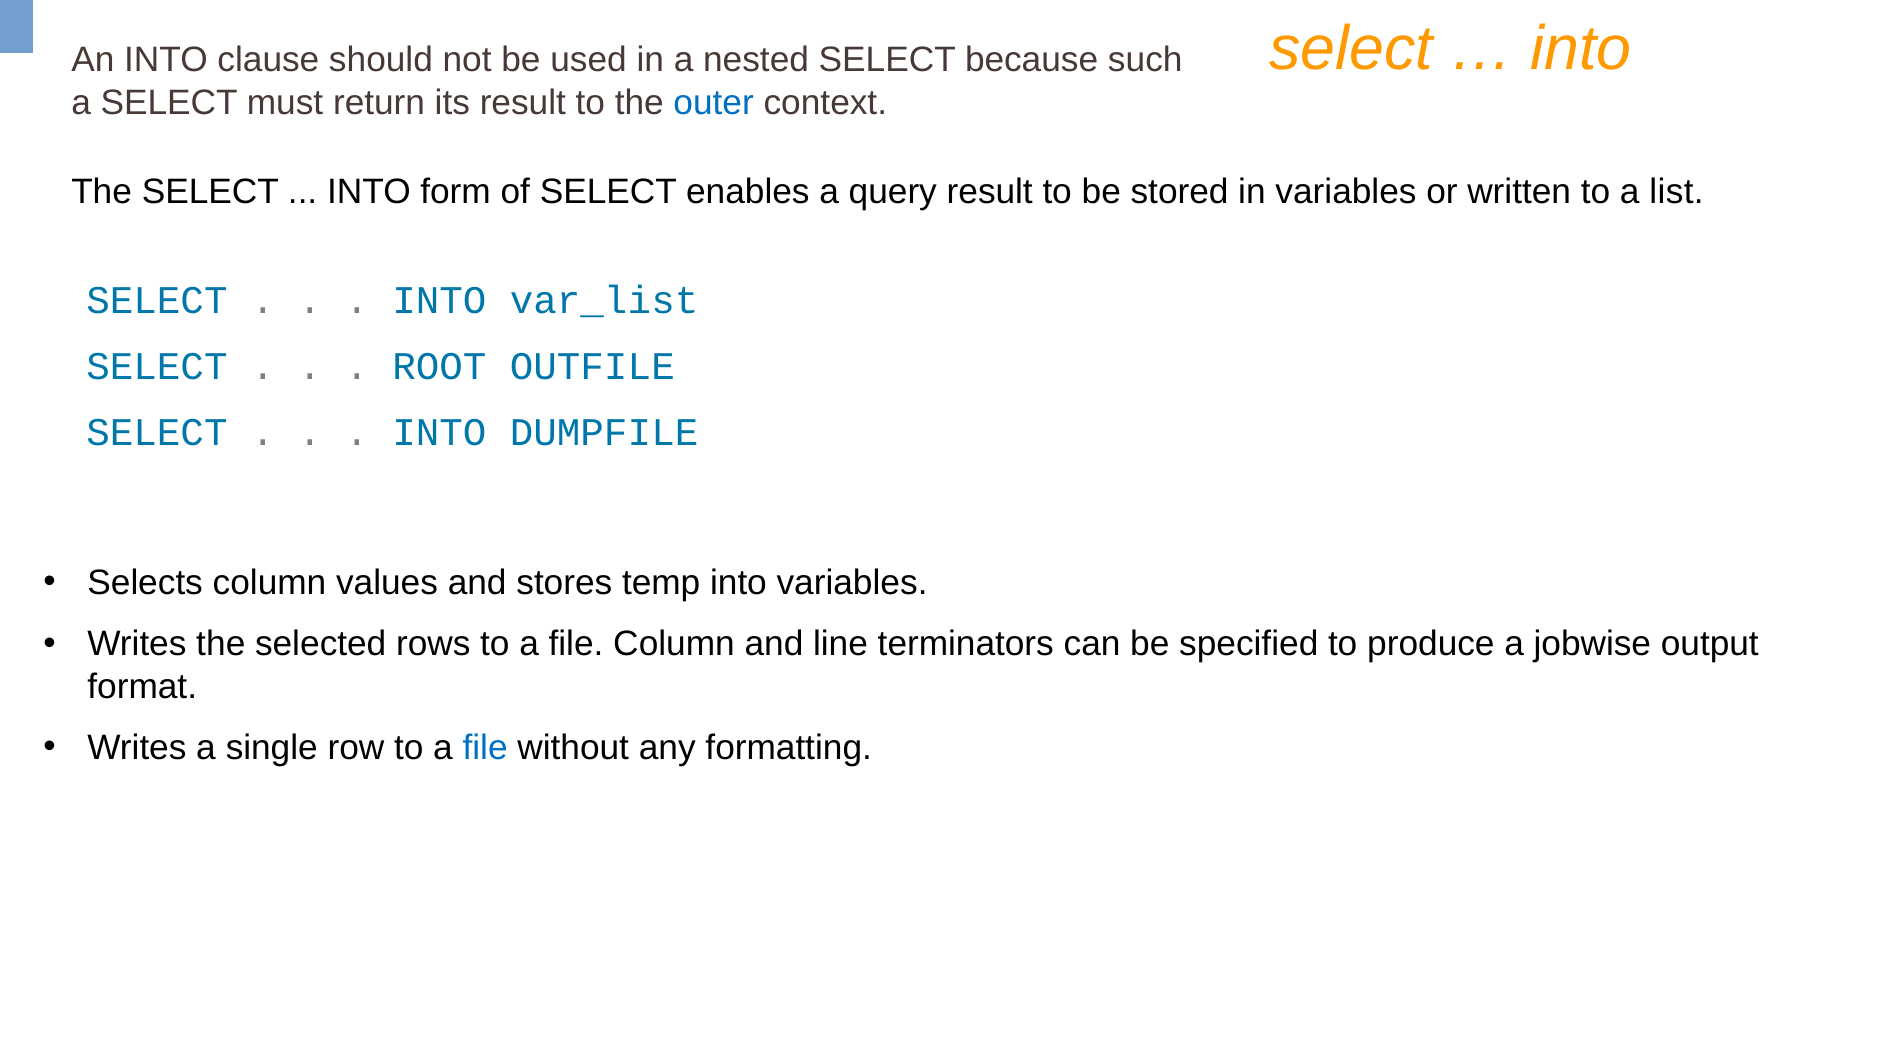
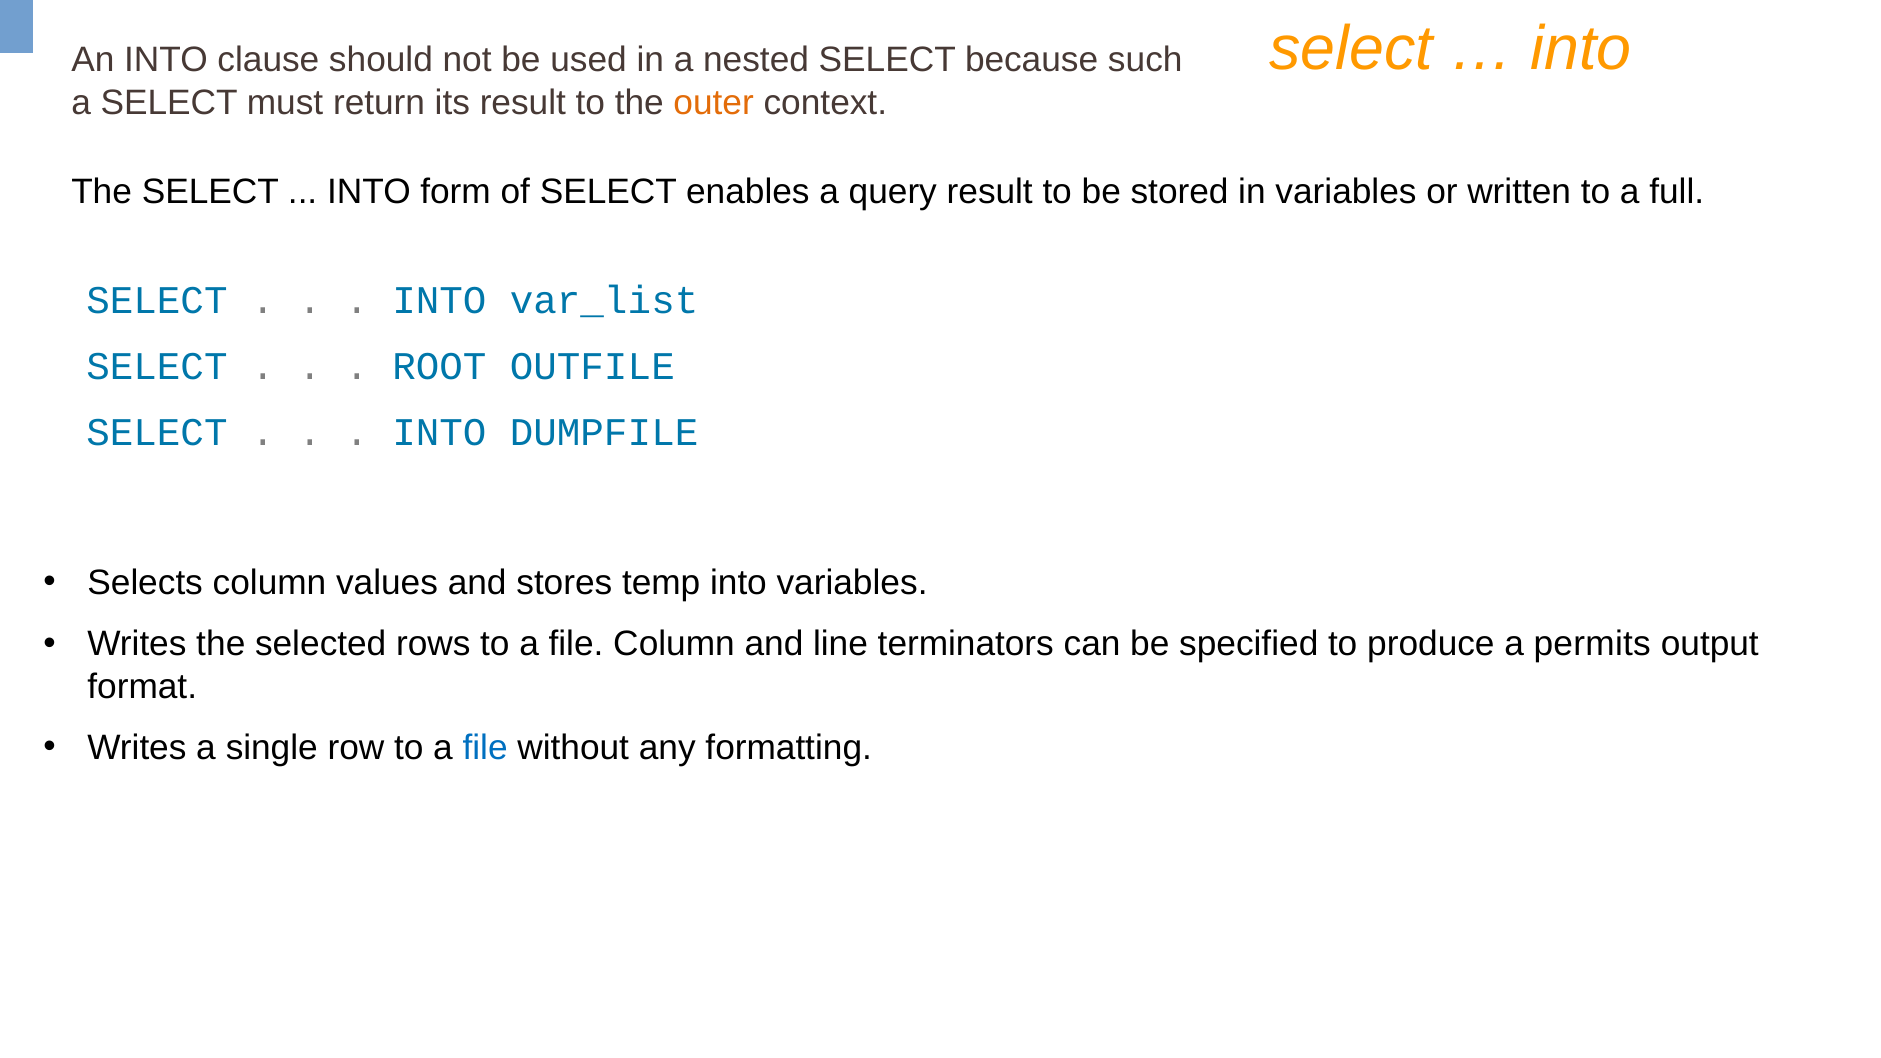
outer colour: blue -> orange
list: list -> full
jobwise: jobwise -> permits
